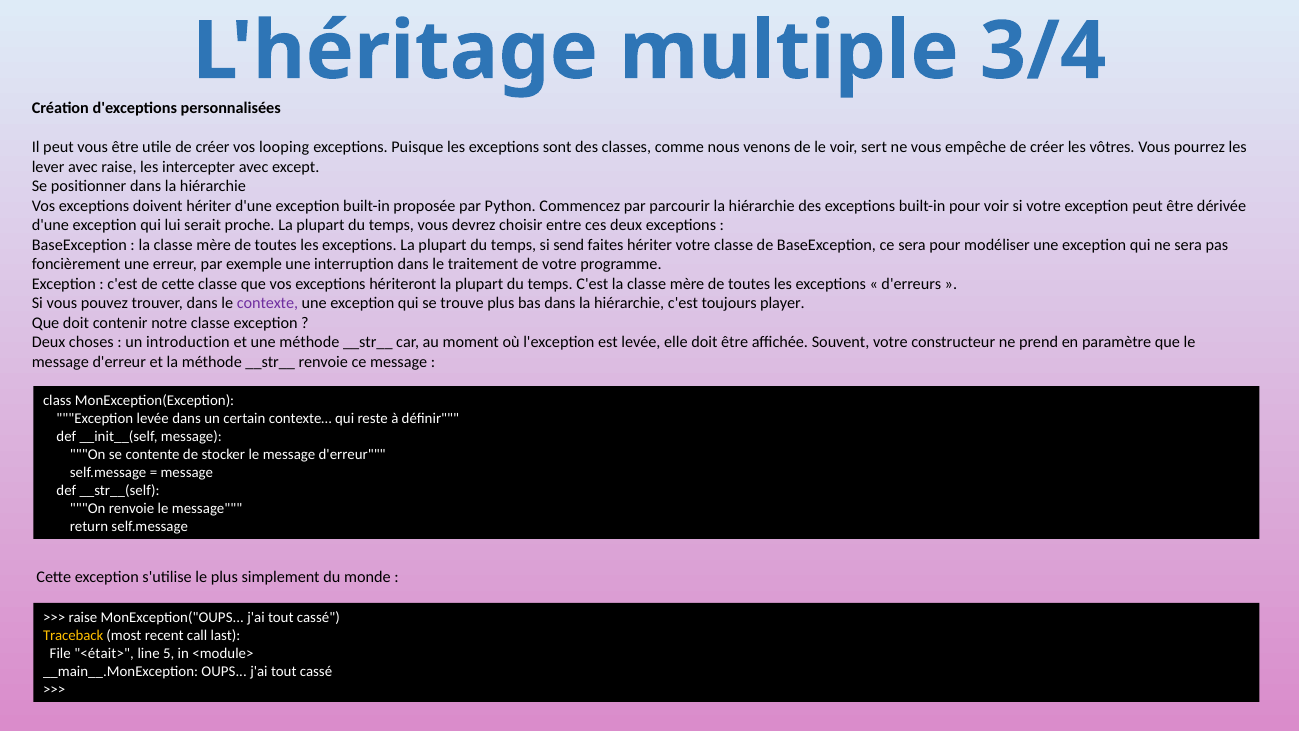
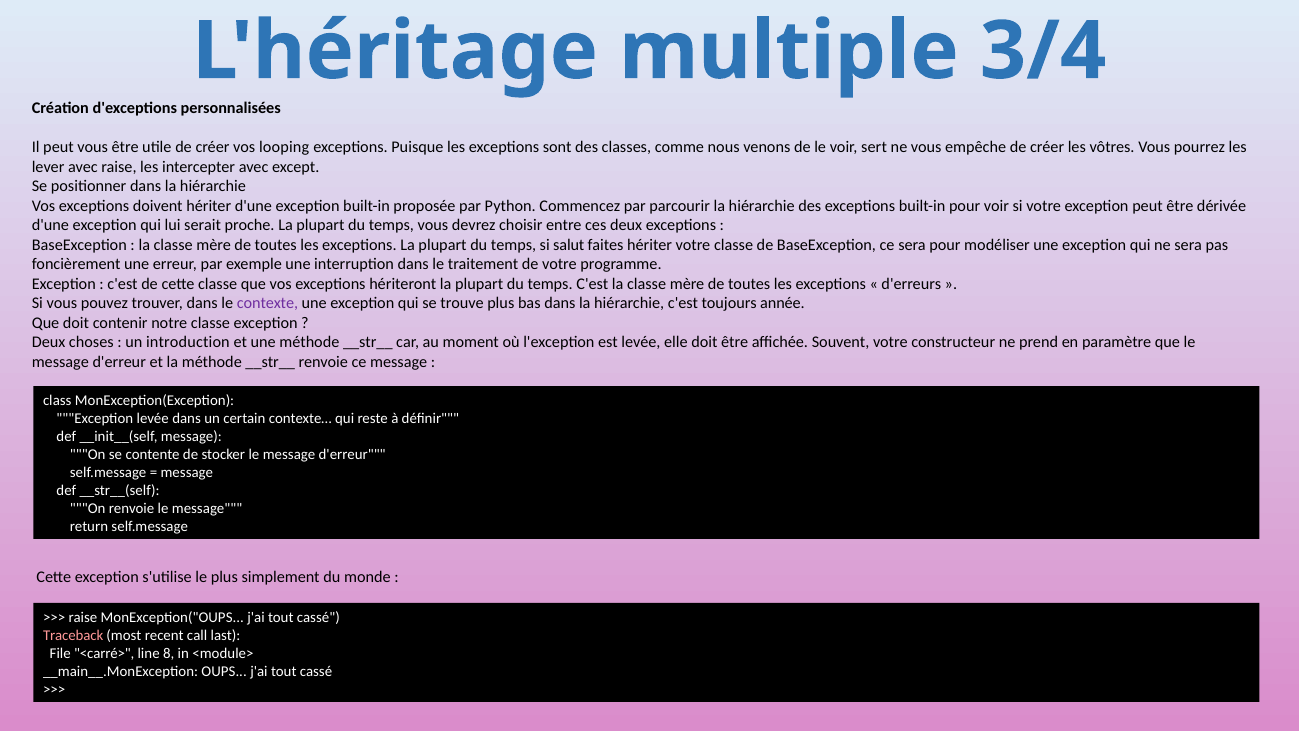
send: send -> salut
player: player -> année
Traceback colour: yellow -> pink
<était>: <était> -> <carré>
5: 5 -> 8
